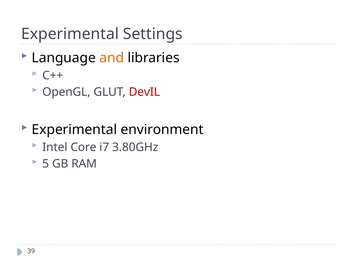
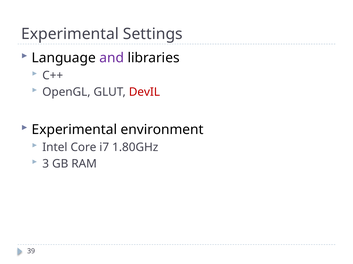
and colour: orange -> purple
3.80GHz: 3.80GHz -> 1.80GHz
5: 5 -> 3
